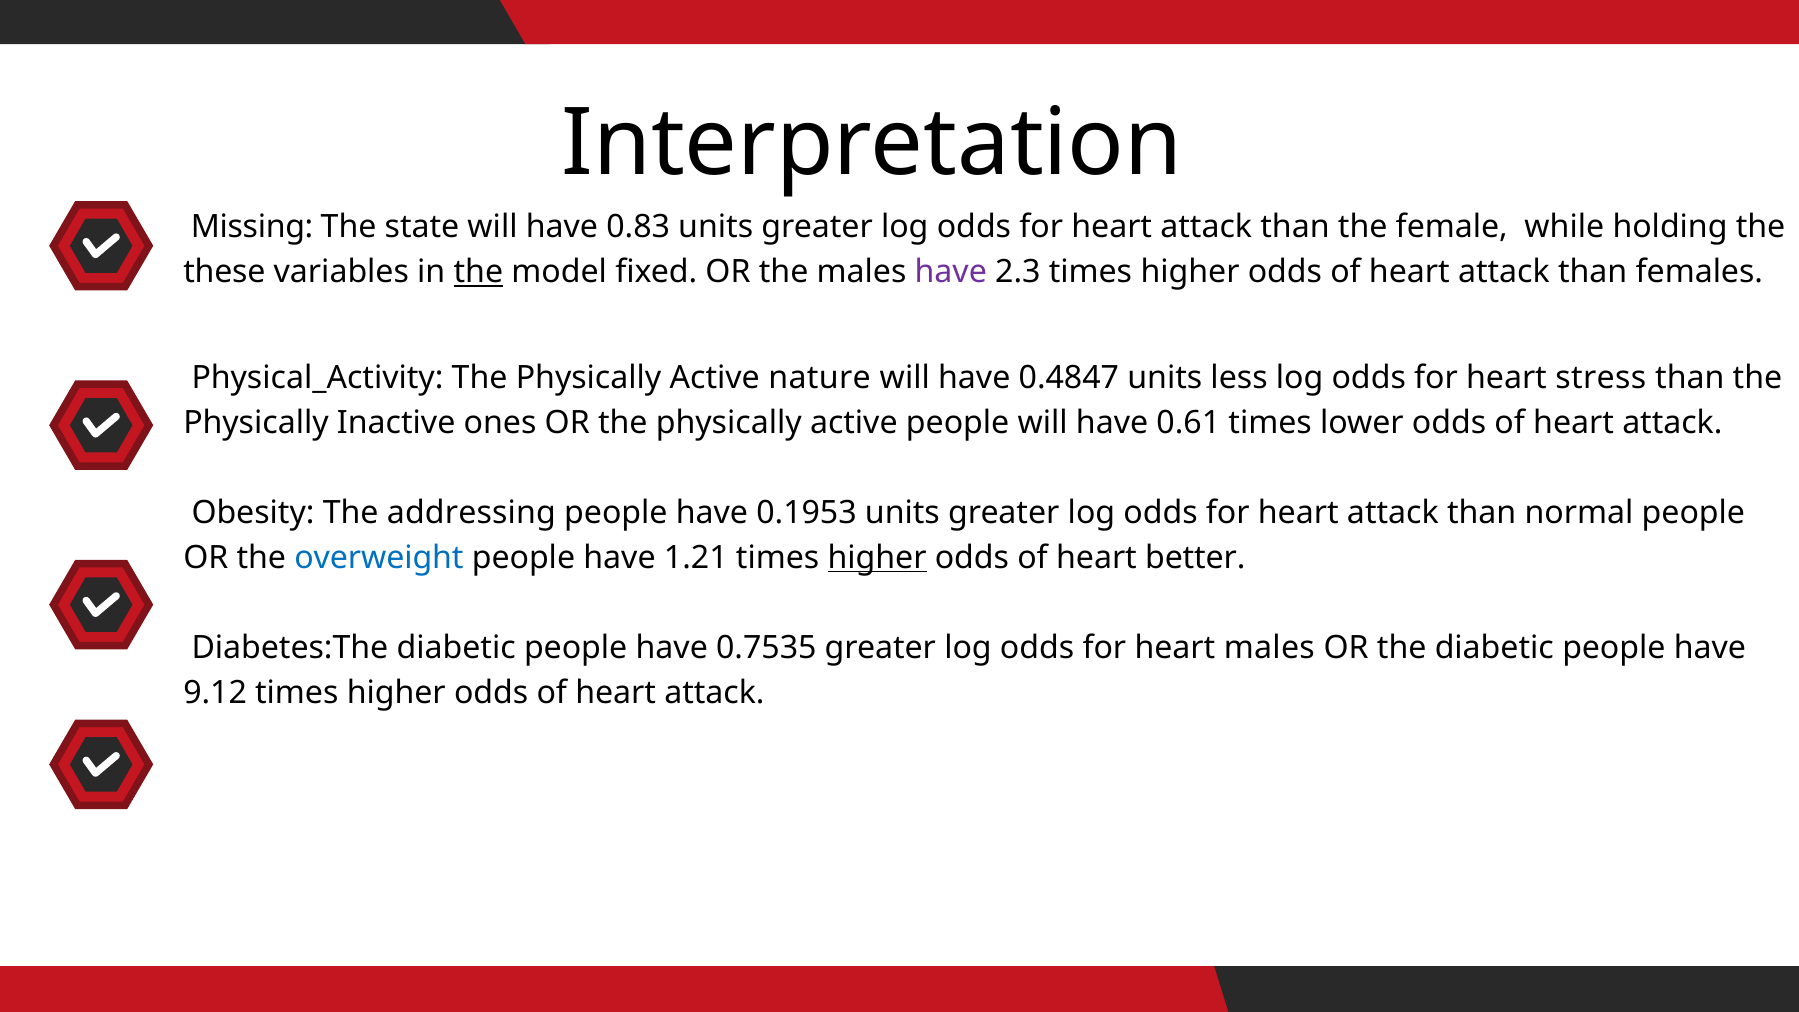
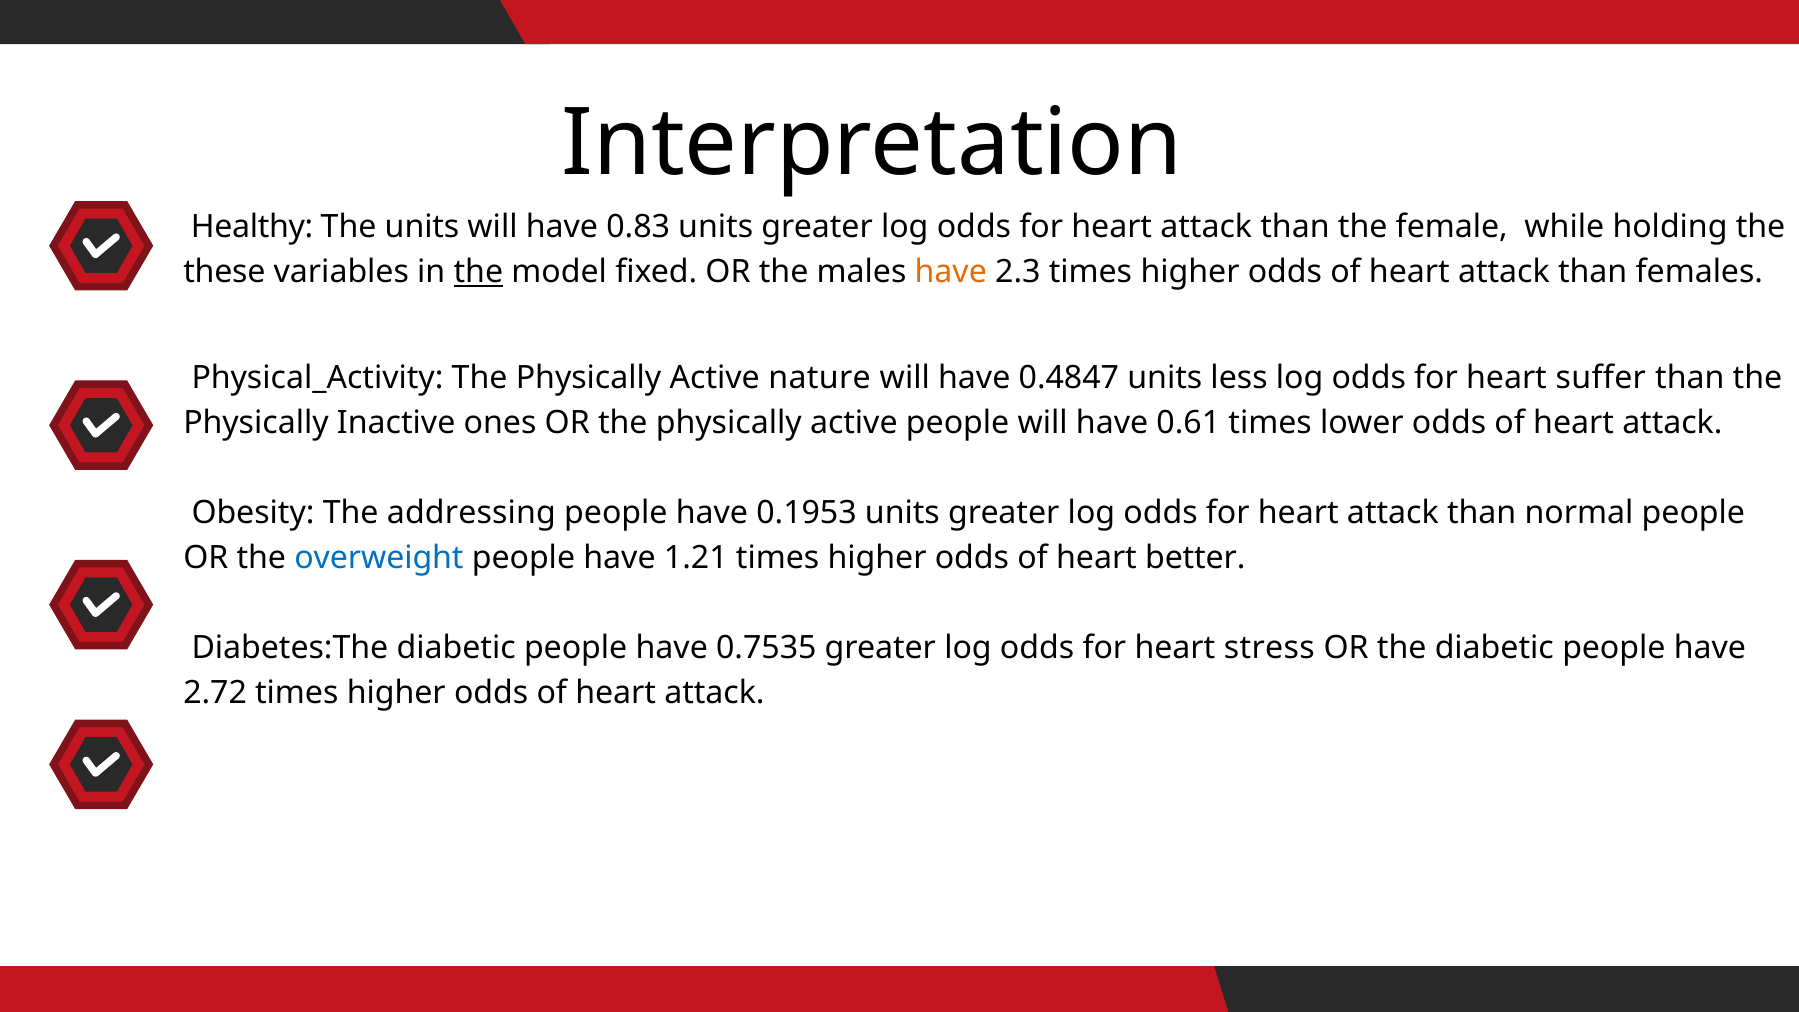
Missing: Missing -> Healthy
The state: state -> units
have at (951, 272) colour: purple -> orange
stress: stress -> suffer
higher at (877, 558) underline: present -> none
heart males: males -> stress
9.12: 9.12 -> 2.72
